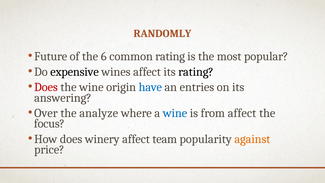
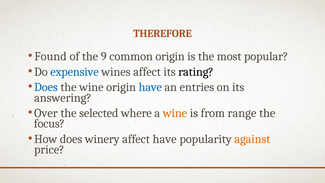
RANDOMLY: RANDOMLY -> THEREFORE
Future: Future -> Found
6: 6 -> 9
common rating: rating -> origin
expensive colour: black -> blue
Does at (46, 87) colour: red -> blue
analyze: analyze -> selected
wine at (175, 113) colour: blue -> orange
from affect: affect -> range
affect team: team -> have
